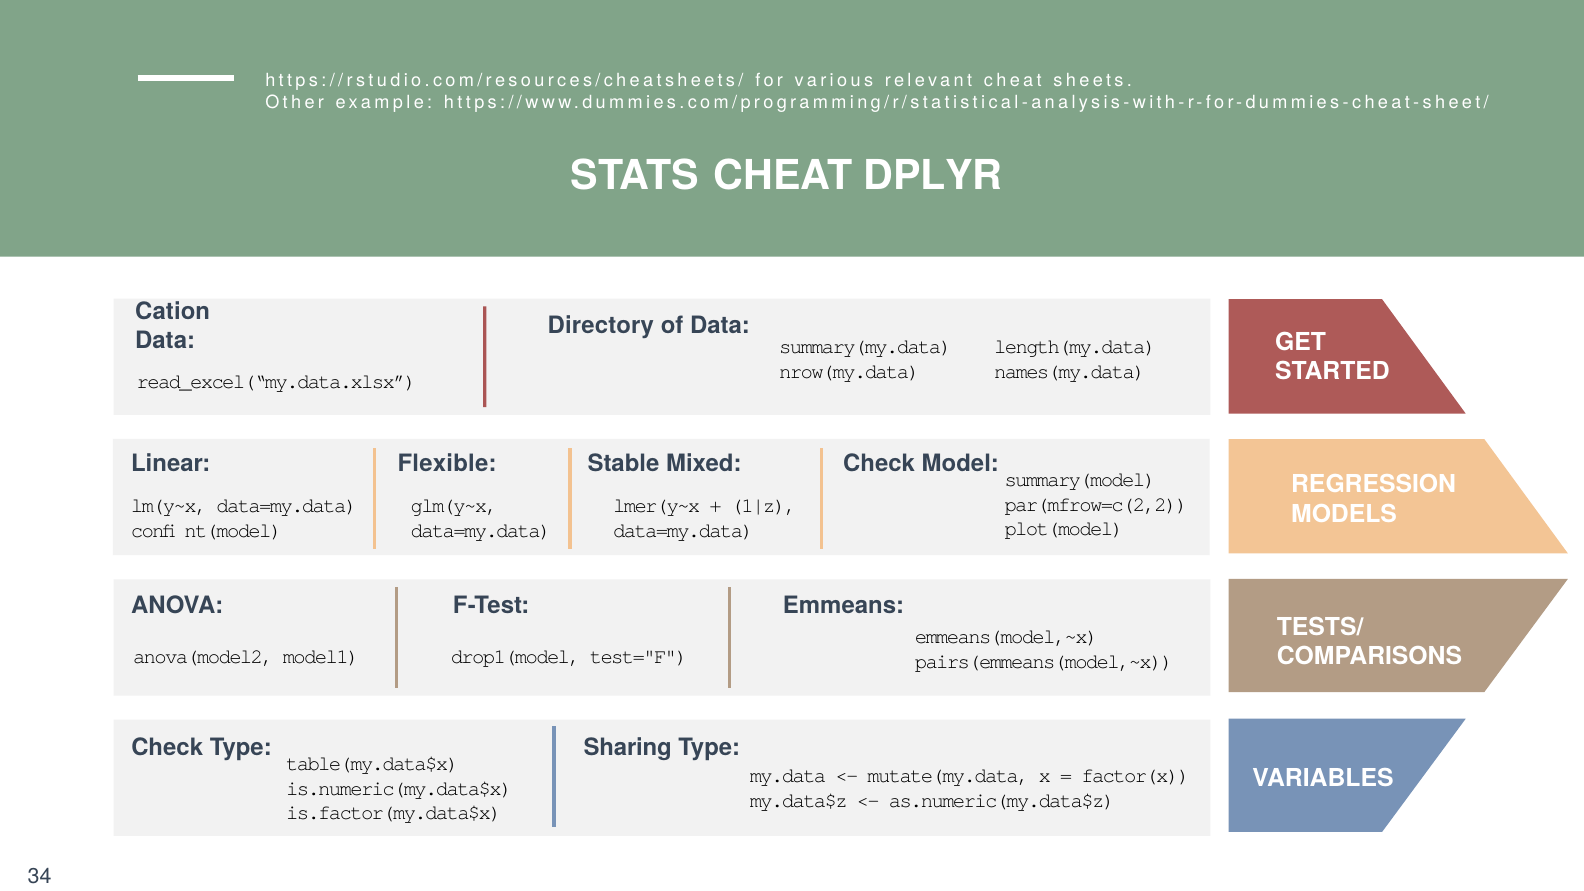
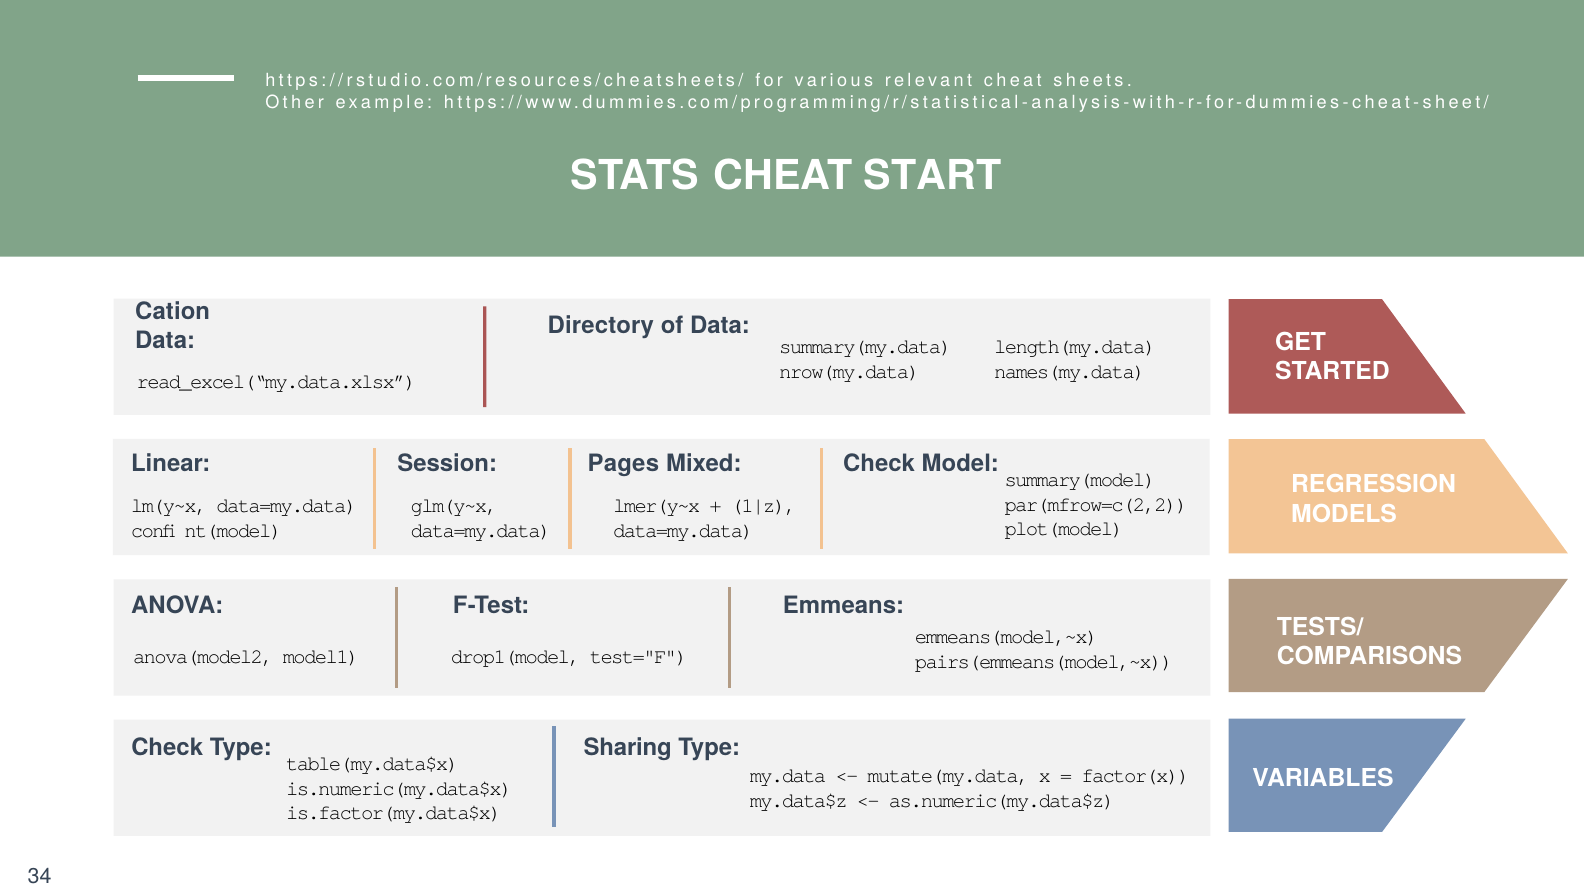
DPLYR: DPLYR -> START
Flexible: Flexible -> Session
Stable: Stable -> Pages
